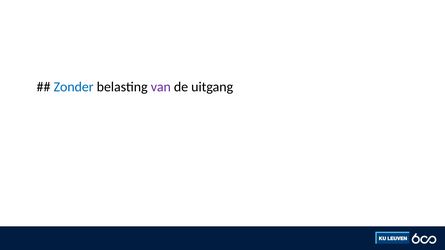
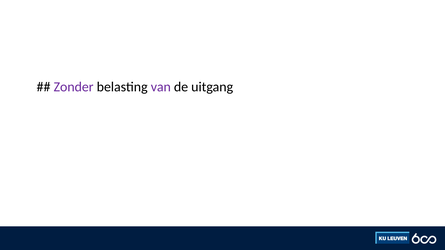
Zonder colour: blue -> purple
